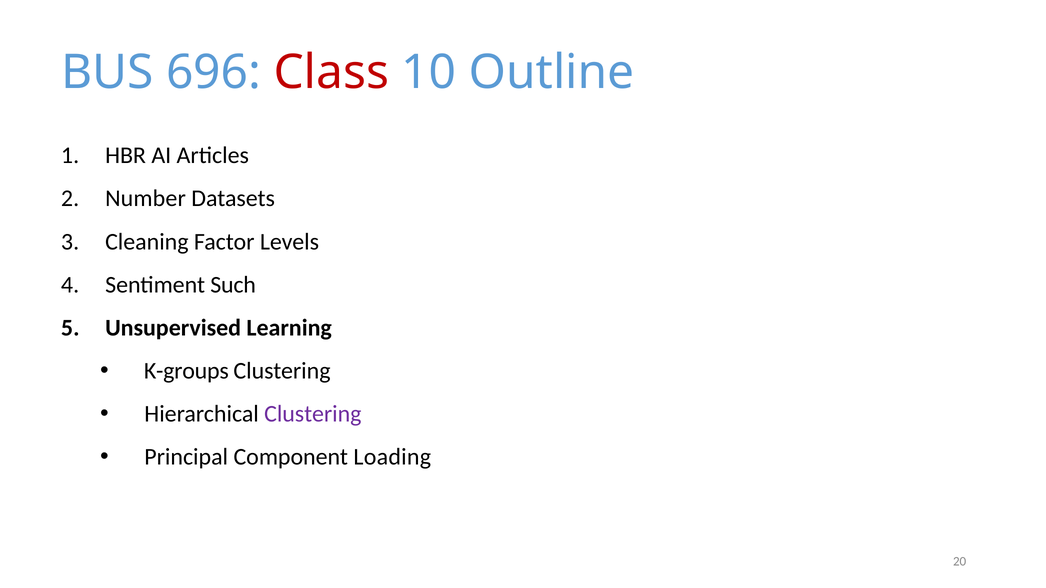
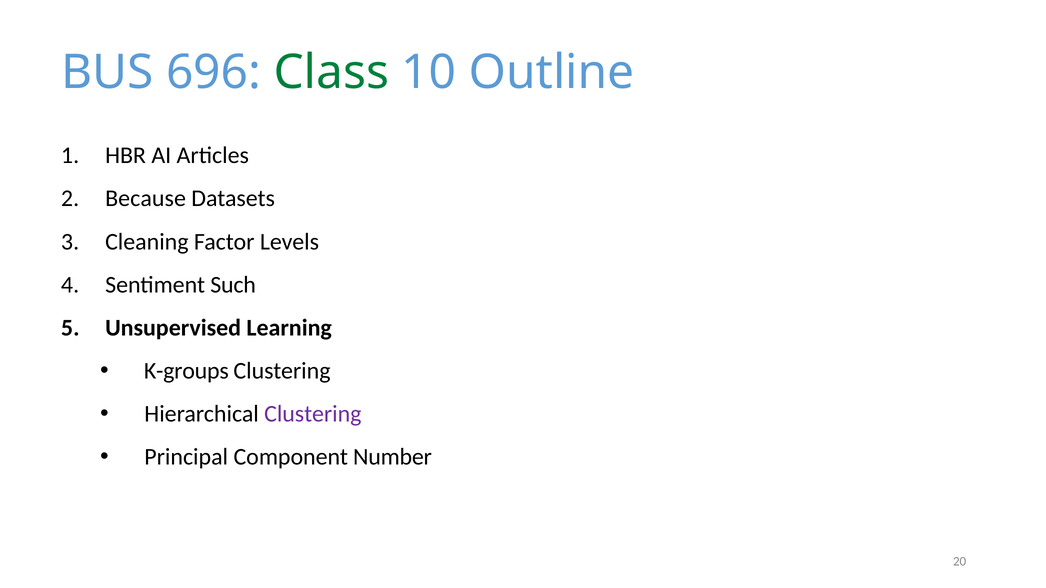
Class colour: red -> green
Number: Number -> Because
Loading: Loading -> Number
